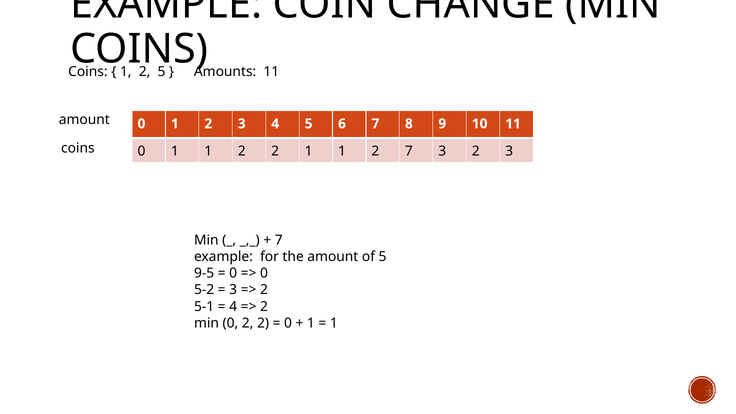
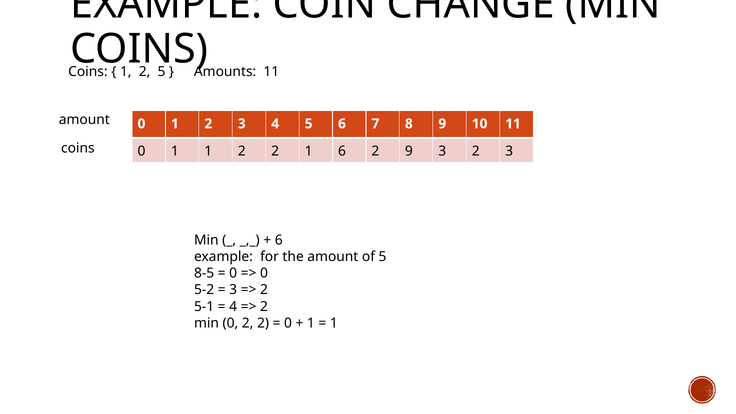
2 1 1: 1 -> 6
2 7: 7 -> 9
7 at (279, 240): 7 -> 6
9-5: 9-5 -> 8-5
